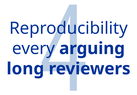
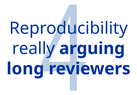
every: every -> really
